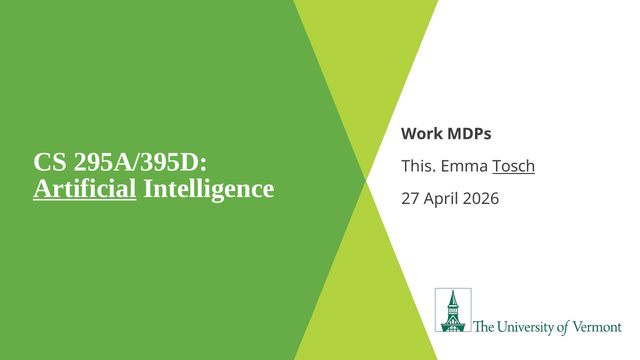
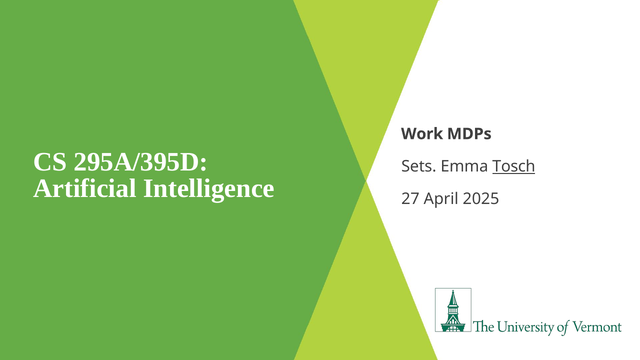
This: This -> Sets
Artificial underline: present -> none
2026: 2026 -> 2025
